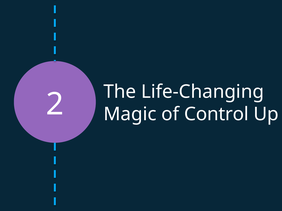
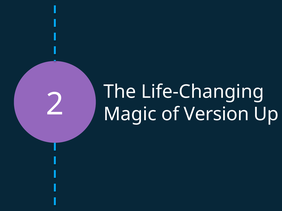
Control: Control -> Version
